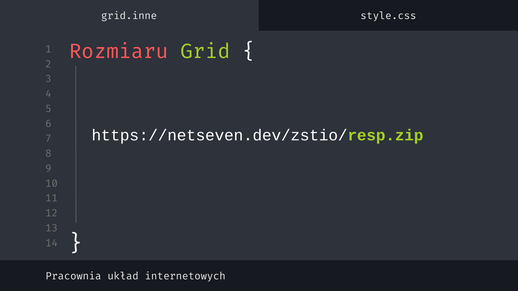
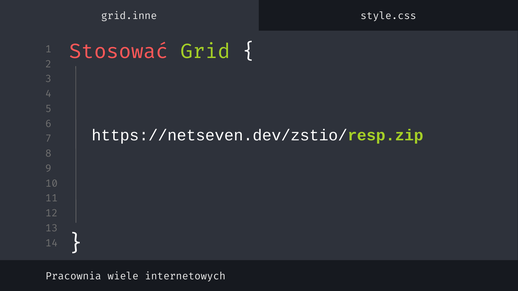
Rozmiaru: Rozmiaru -> Stosować
układ: układ -> wiele
